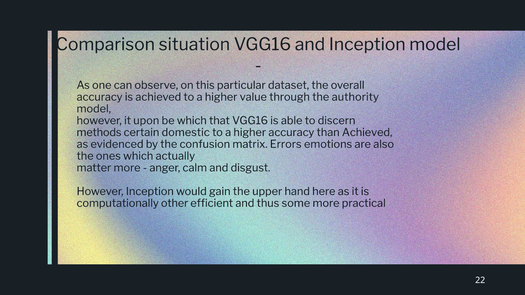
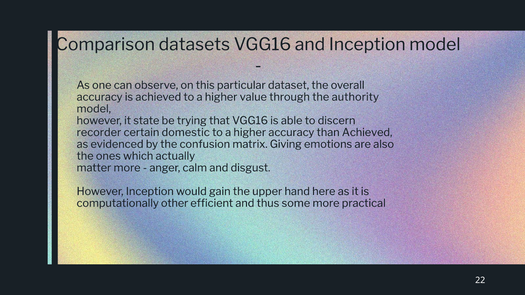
situation: situation -> datasets
upon: upon -> state
be which: which -> trying
methods: methods -> recorder
Errors: Errors -> Giving
